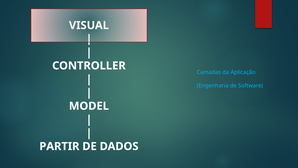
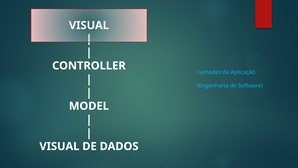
PARTIR at (59, 146): PARTIR -> VISUAL
